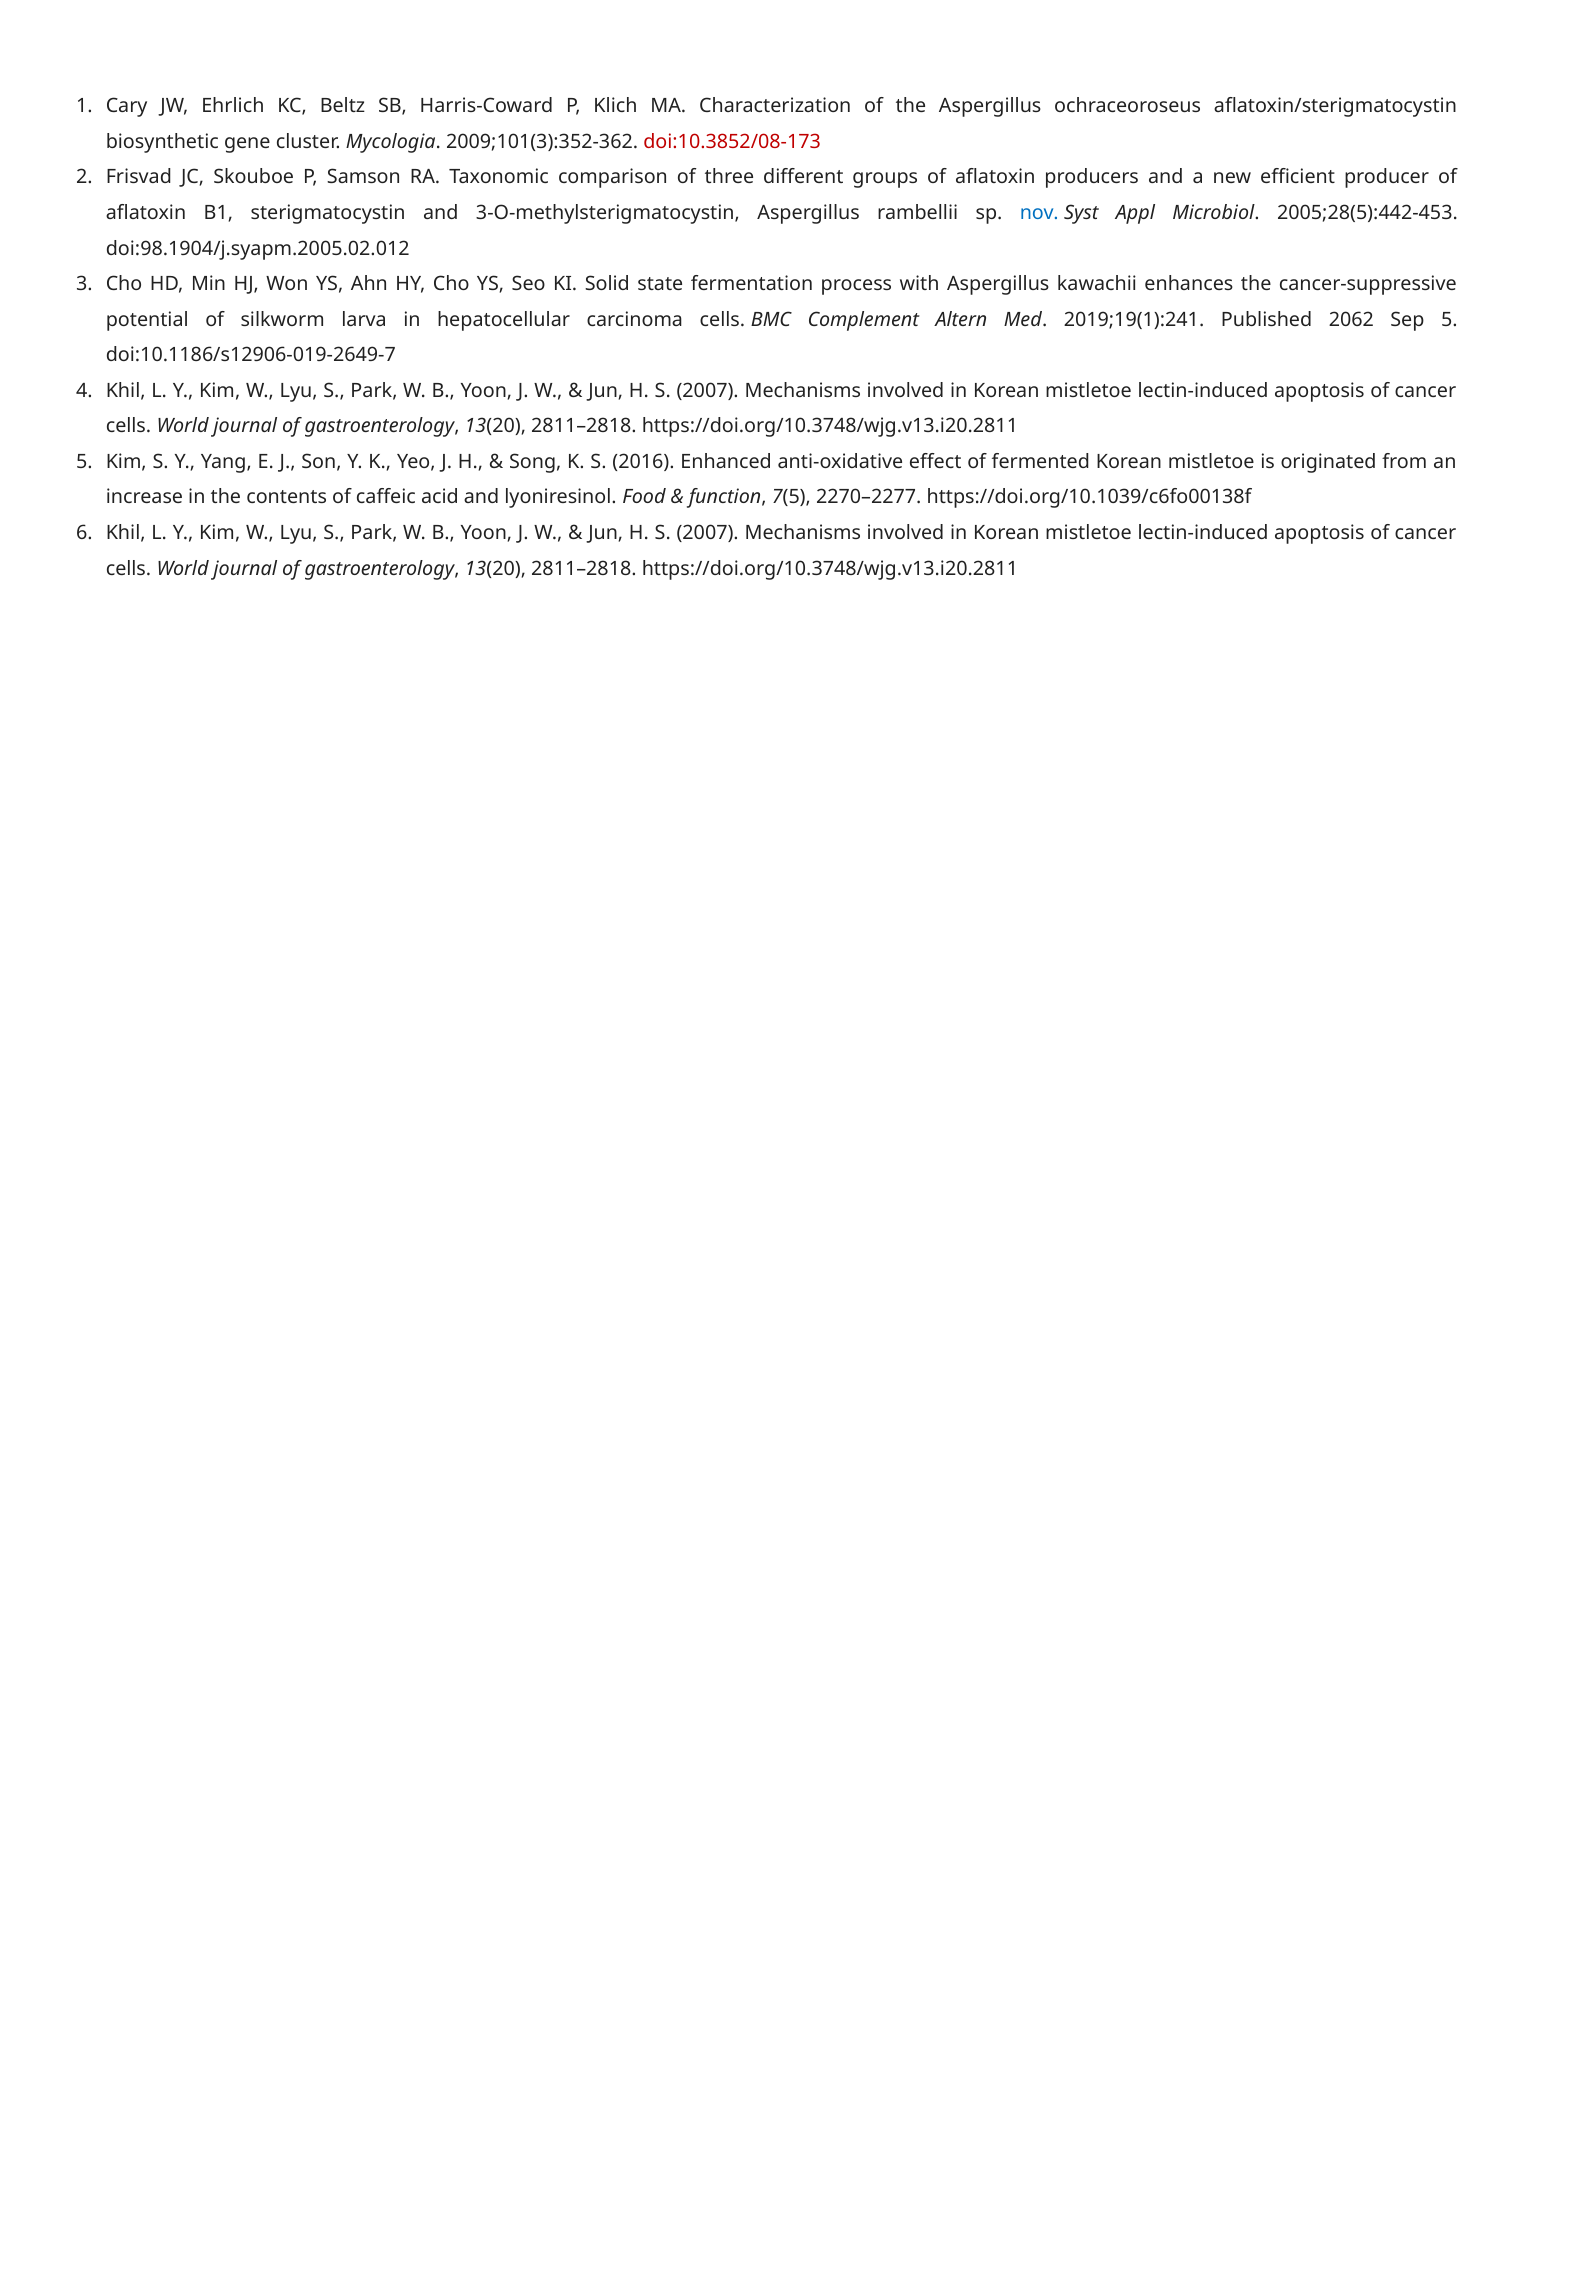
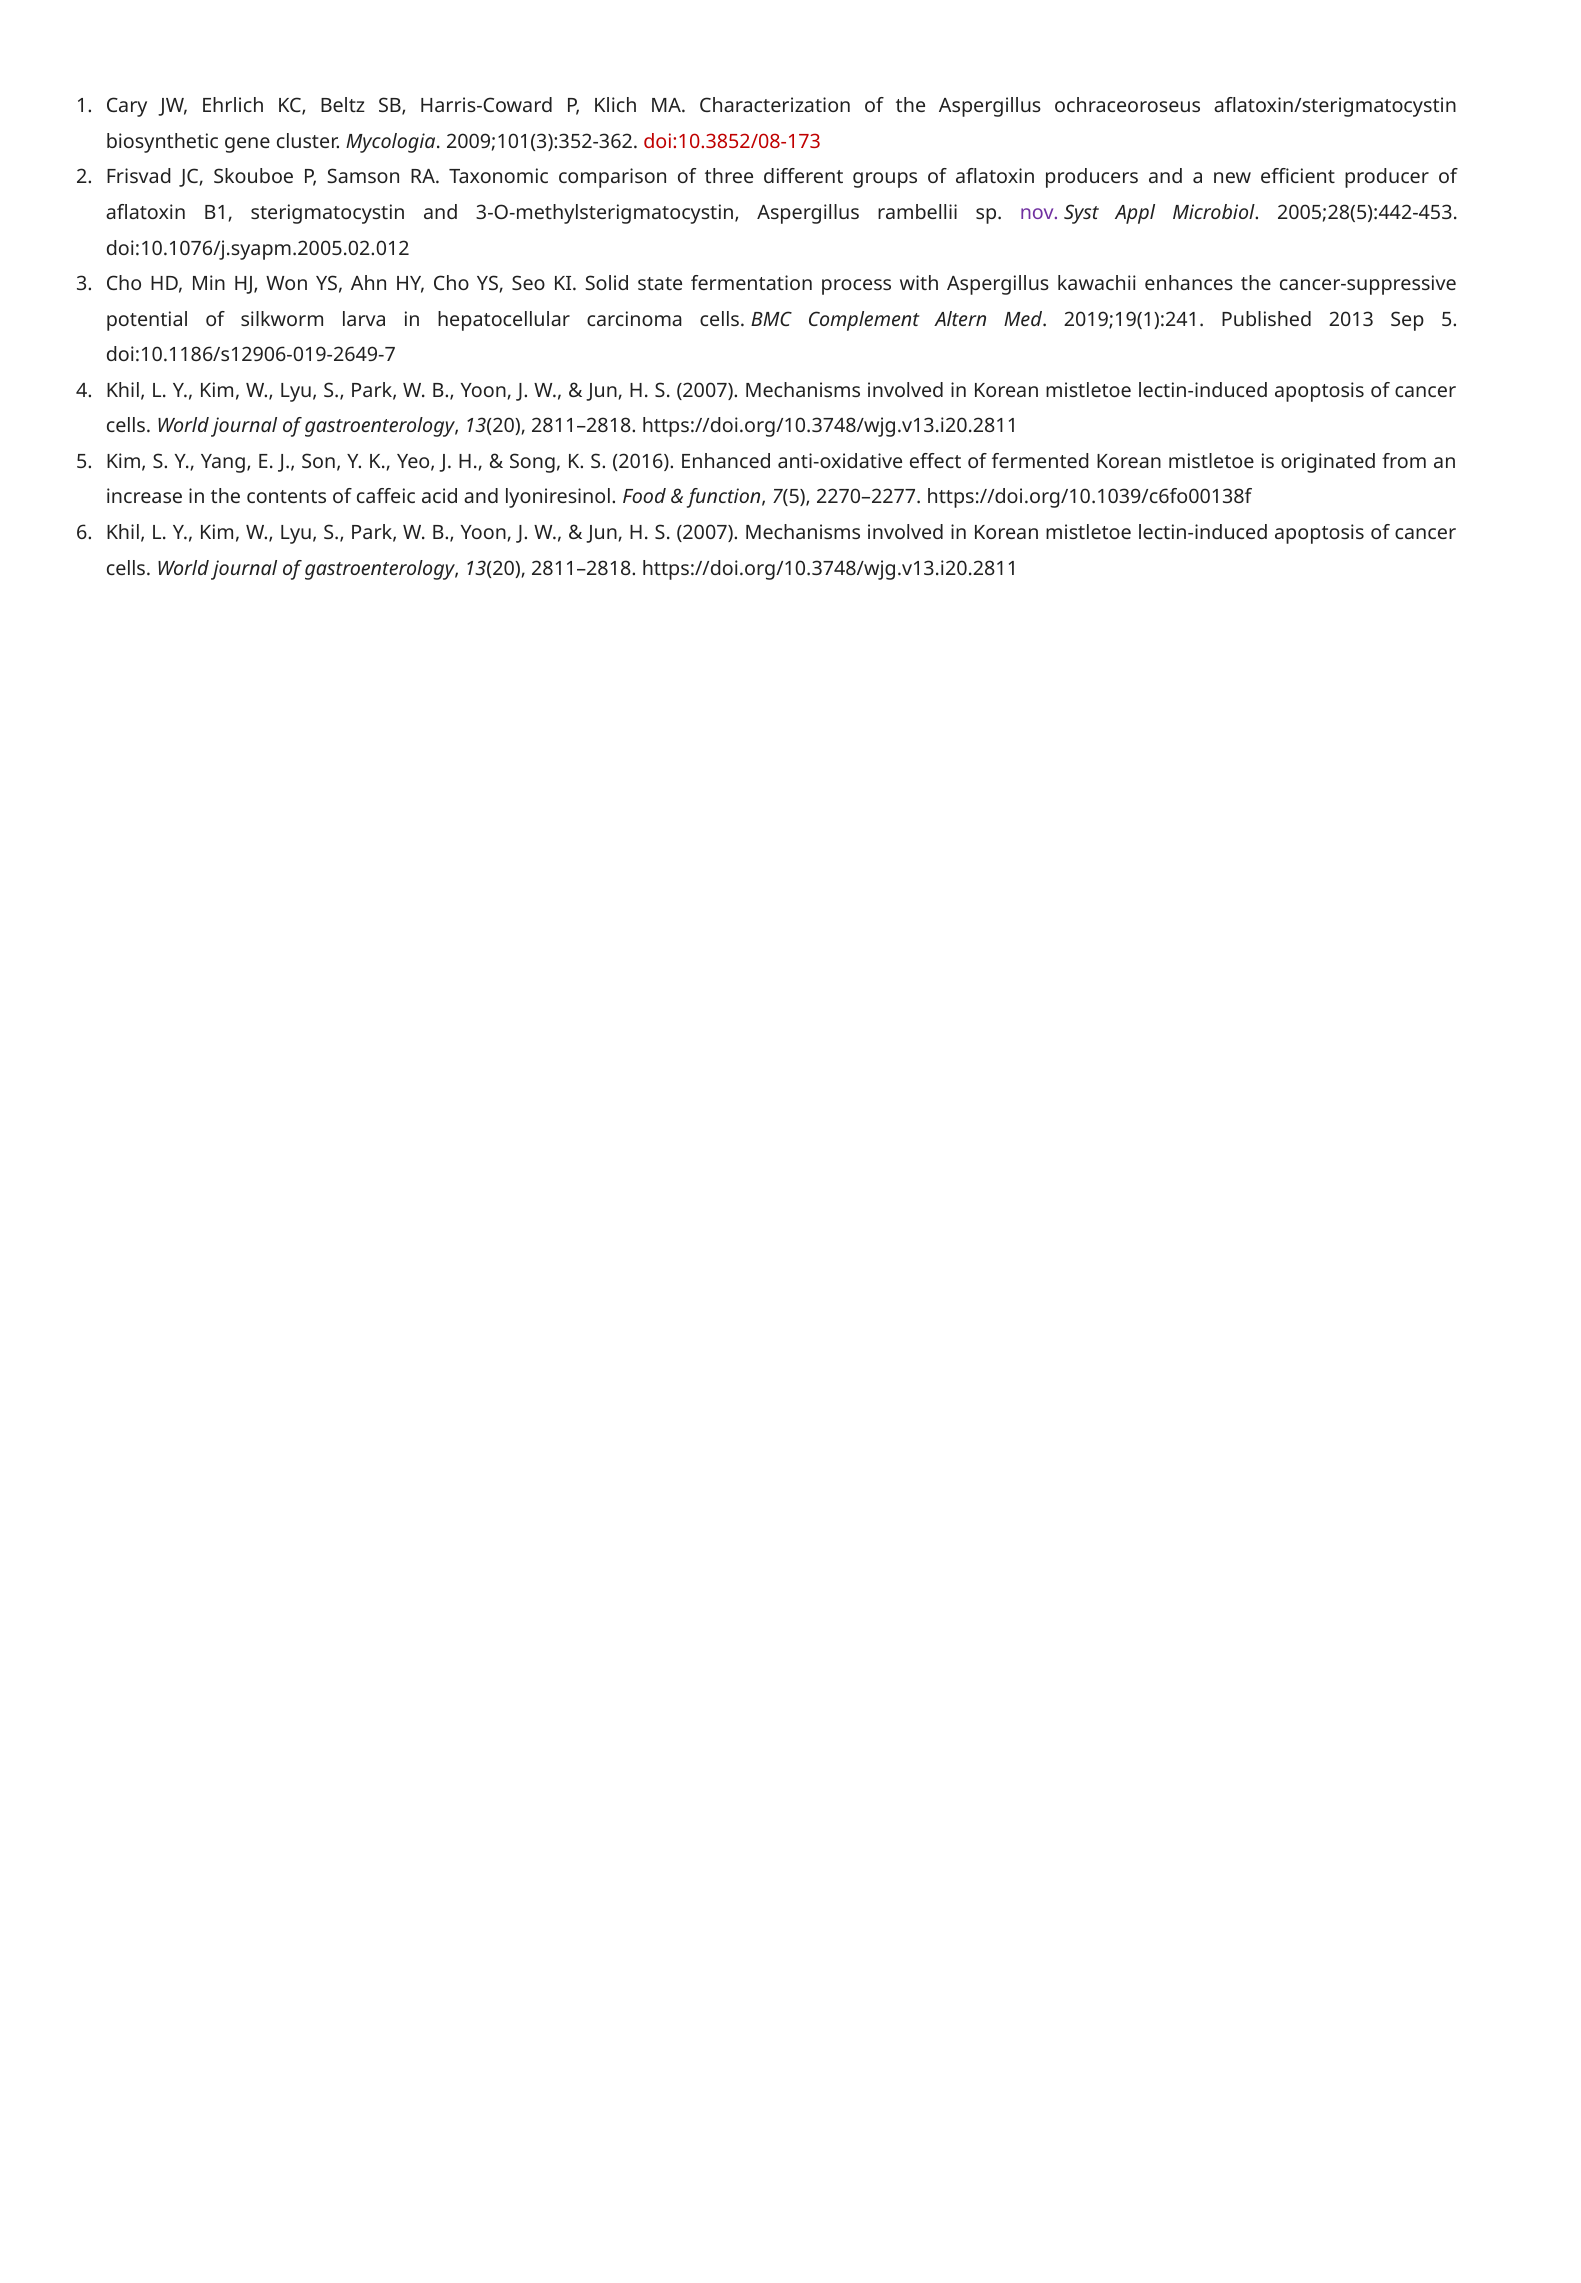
nov colour: blue -> purple
doi:98.1904/j.syapm.2005.02.012: doi:98.1904/j.syapm.2005.02.012 -> doi:10.1076/j.syapm.2005.02.012
2062: 2062 -> 2013
